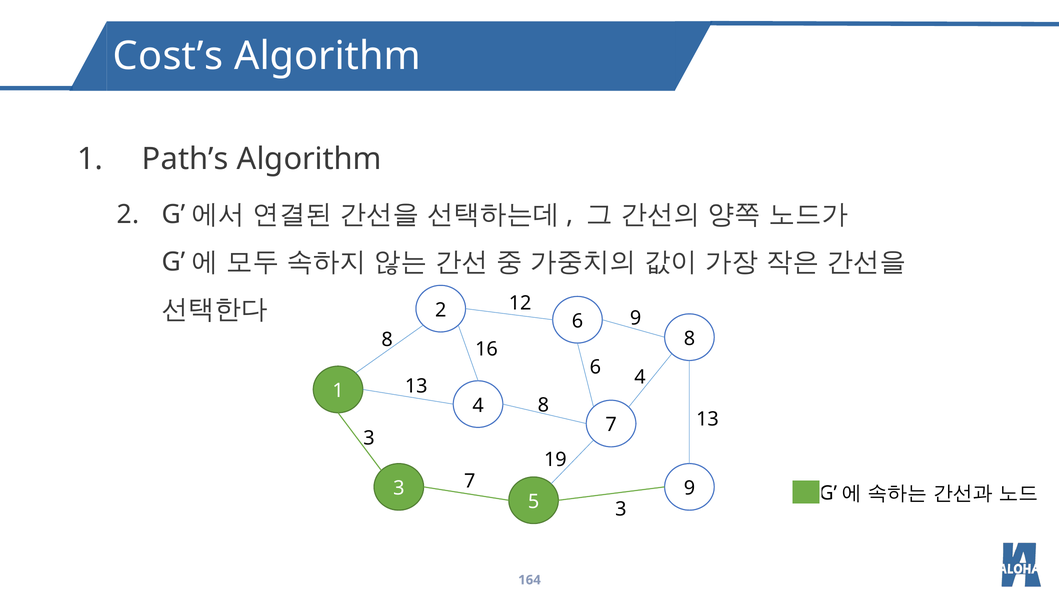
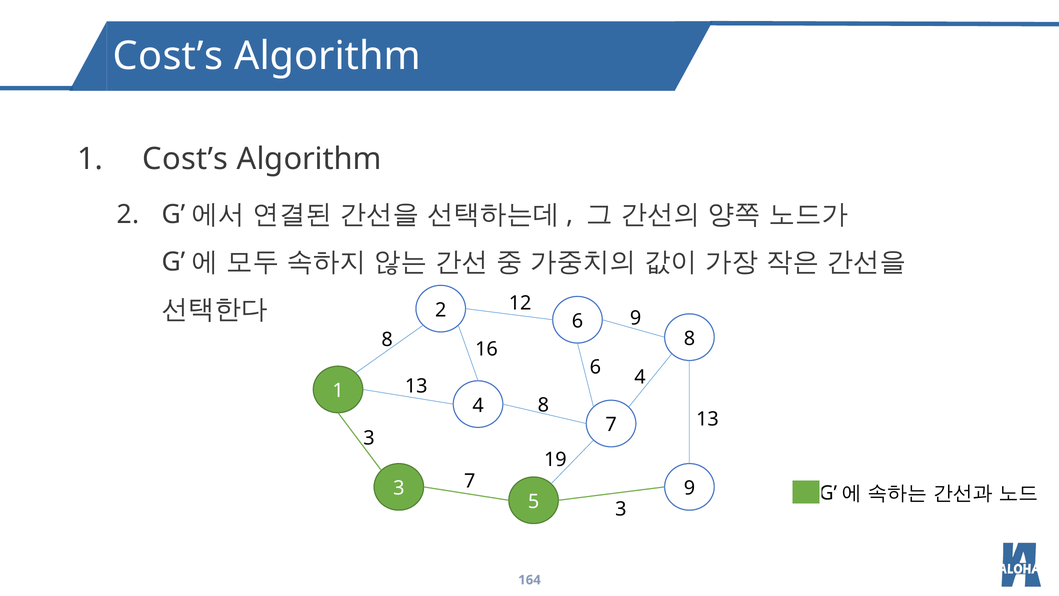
1 Path’s: Path’s -> Cost’s
